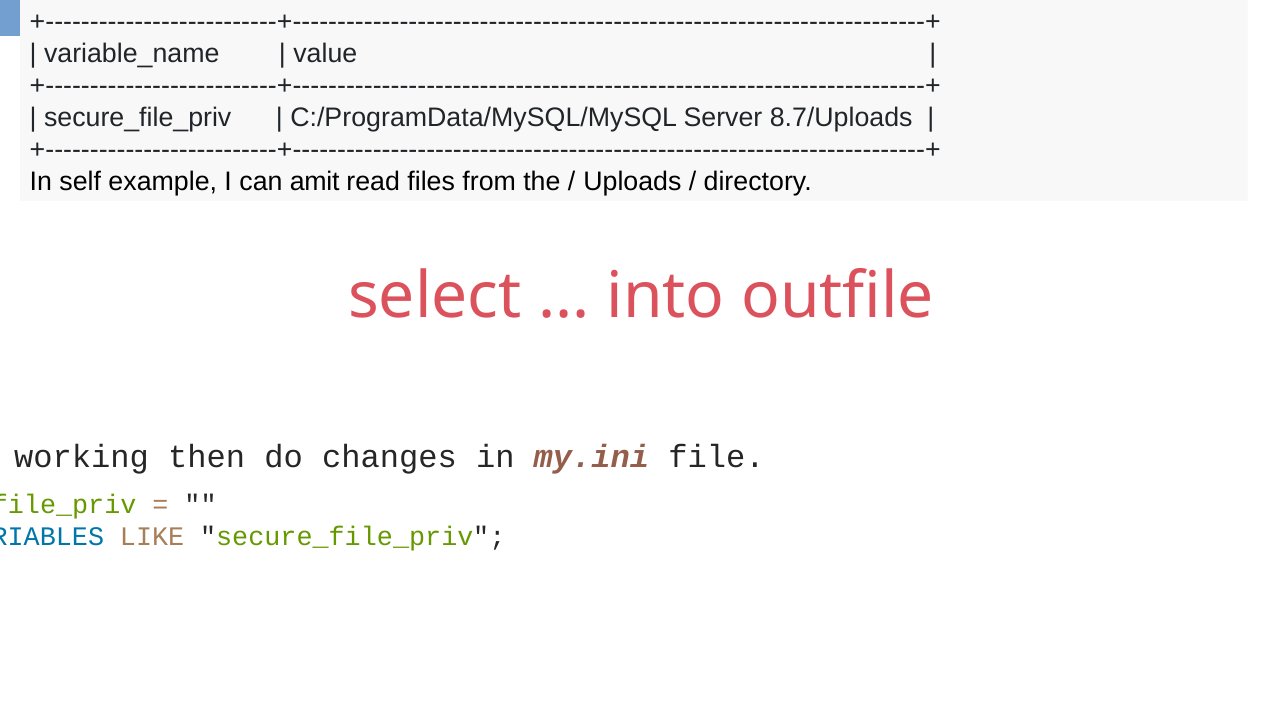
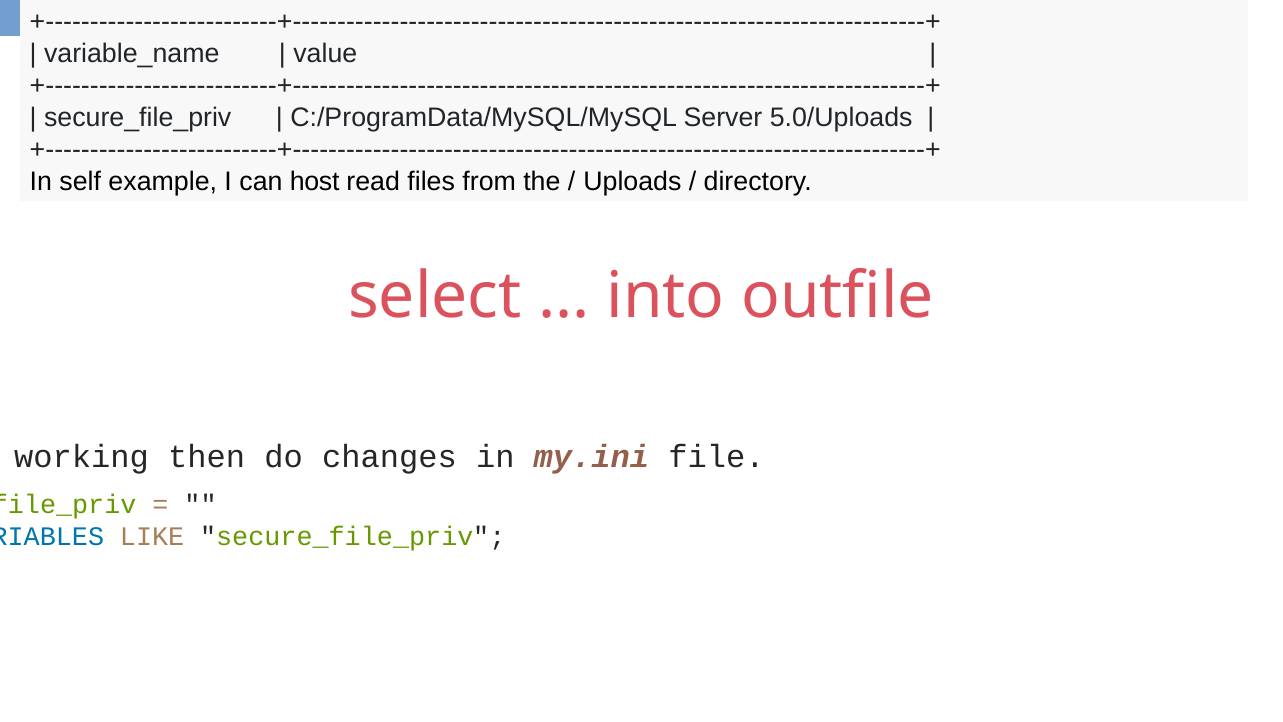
8.7/Uploads: 8.7/Uploads -> 5.0/Uploads
amit: amit -> host
